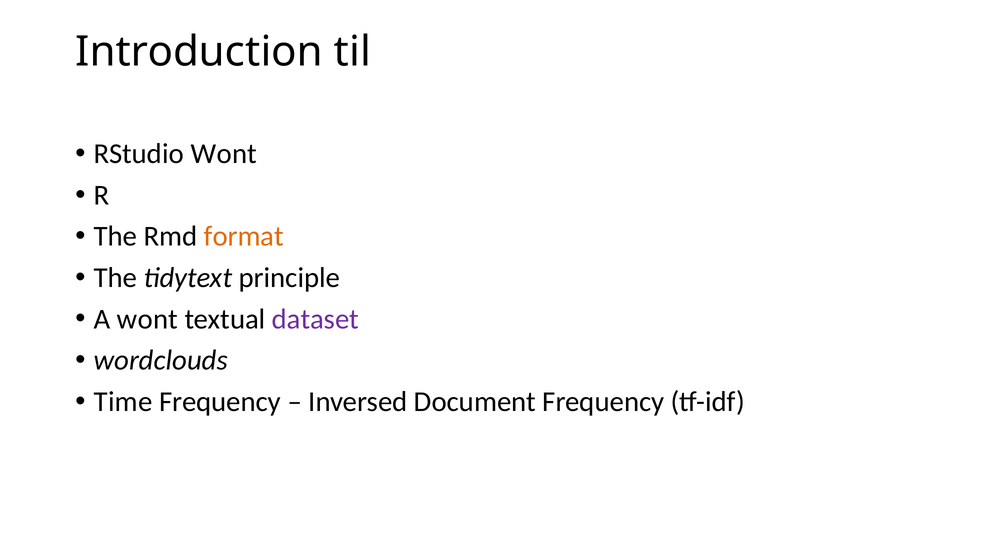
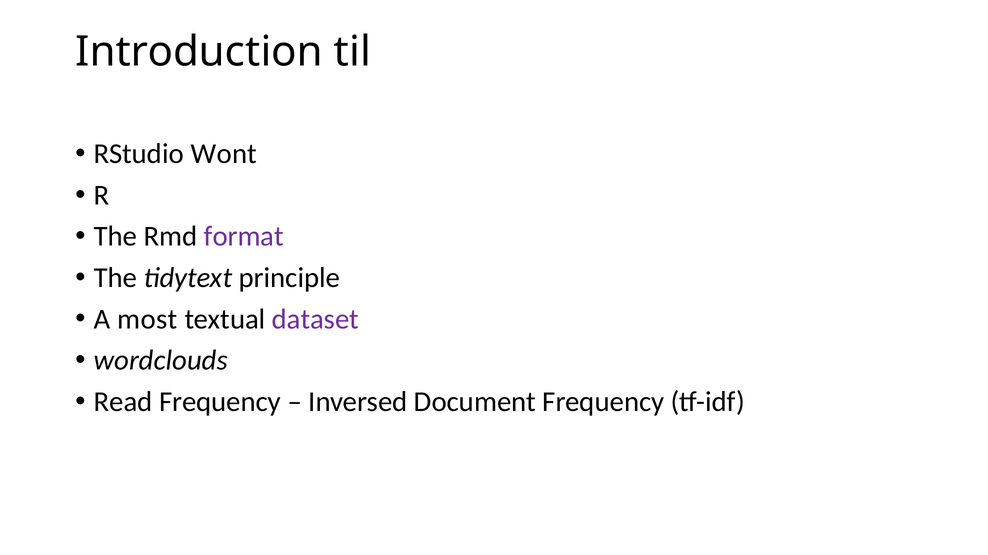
format colour: orange -> purple
A wont: wont -> most
Time: Time -> Read
